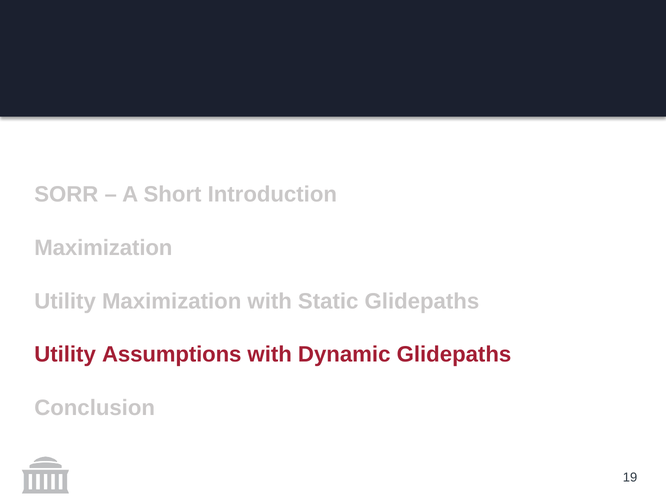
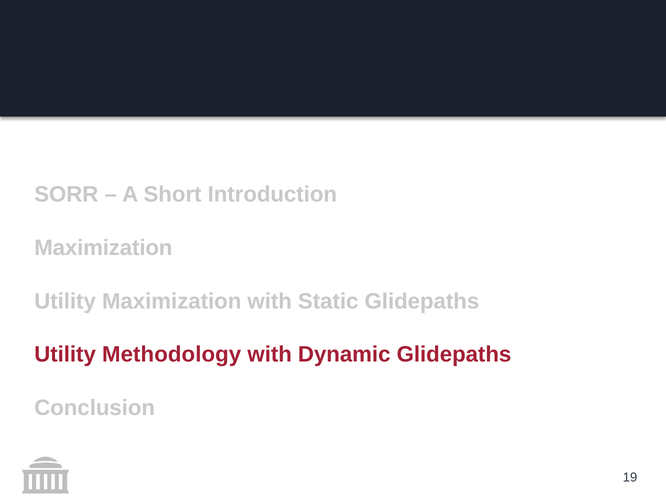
Assumptions: Assumptions -> Methodology
